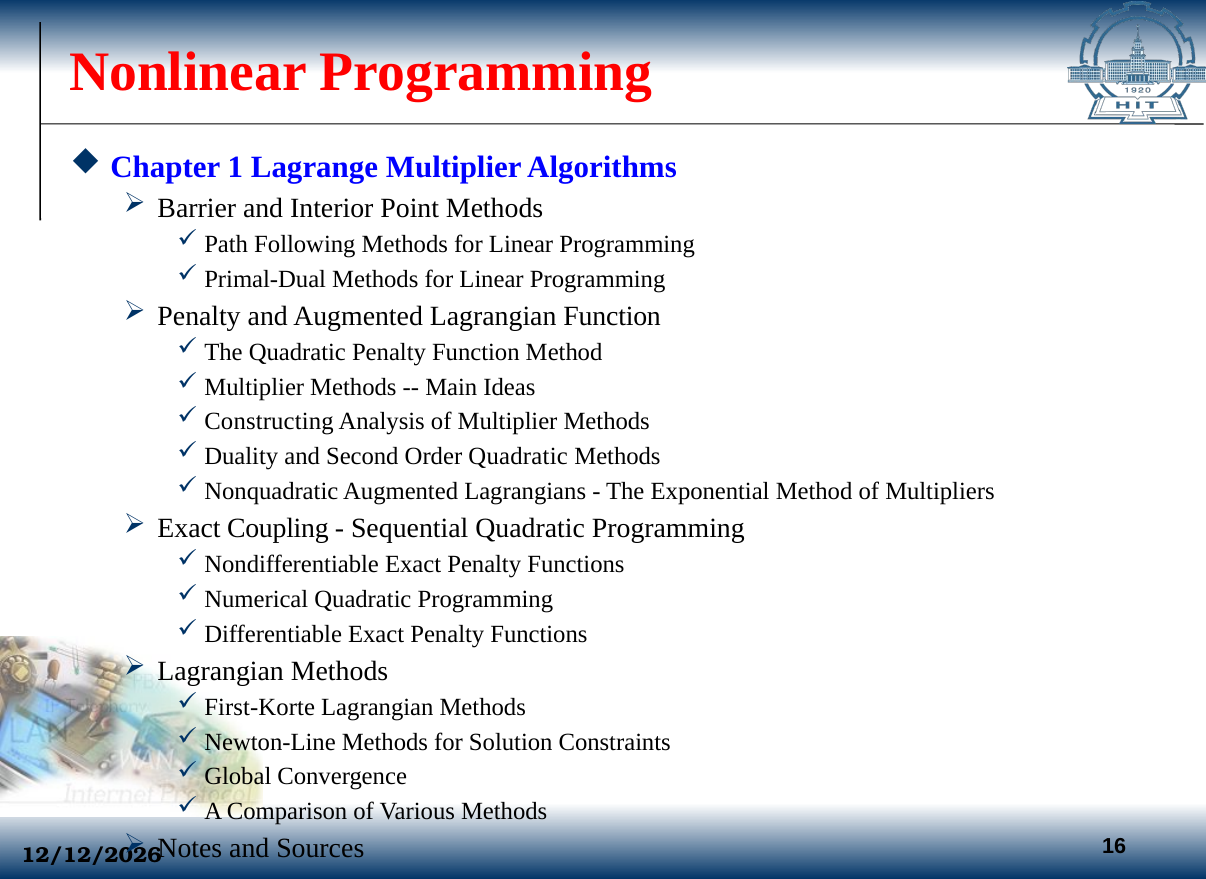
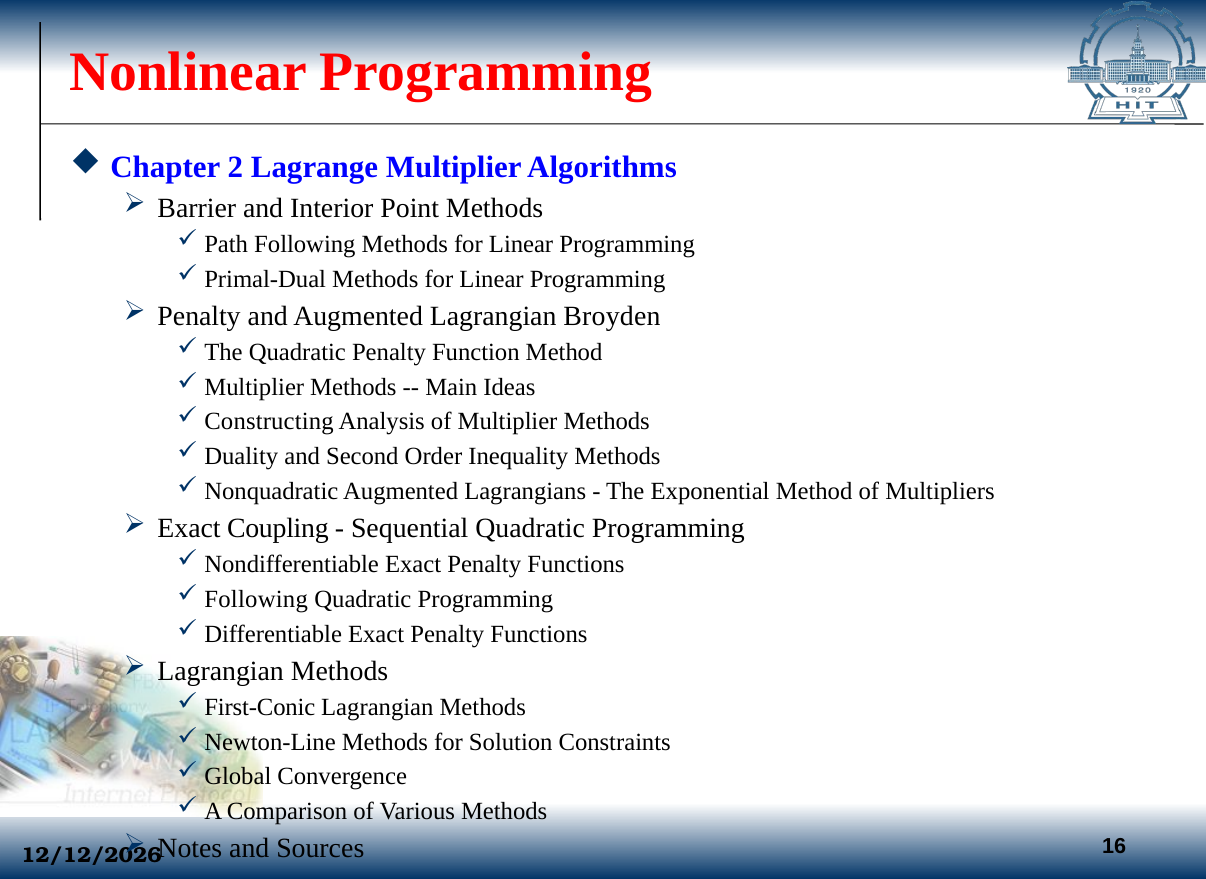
1: 1 -> 2
Lagrangian Function: Function -> Broyden
Order Quadratic: Quadratic -> Inequality
Numerical at (256, 599): Numerical -> Following
First-Korte: First-Korte -> First-Conic
